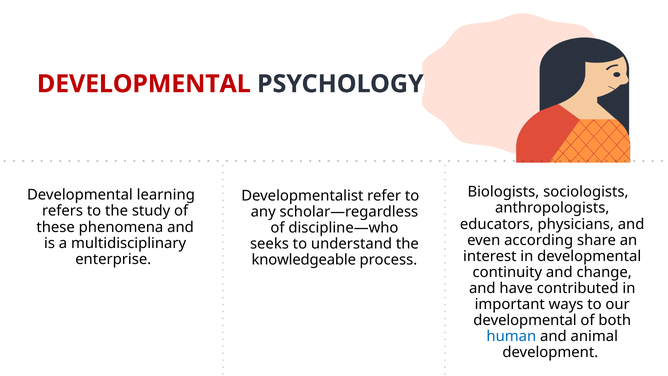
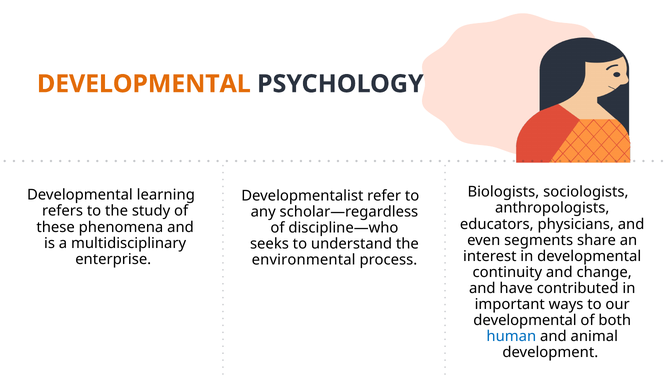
DEVELOPMENTAL at (144, 84) colour: red -> orange
according: according -> segments
knowledgeable: knowledgeable -> environmental
